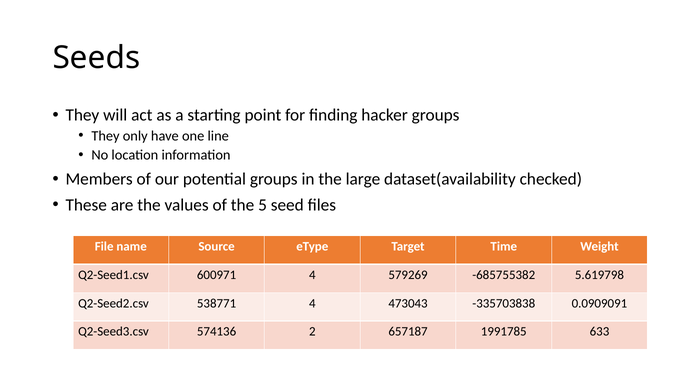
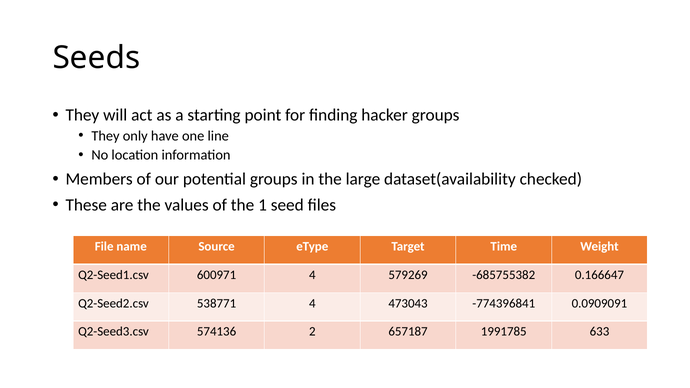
5: 5 -> 1
5.619798: 5.619798 -> 0.166647
-335703838: -335703838 -> -774396841
